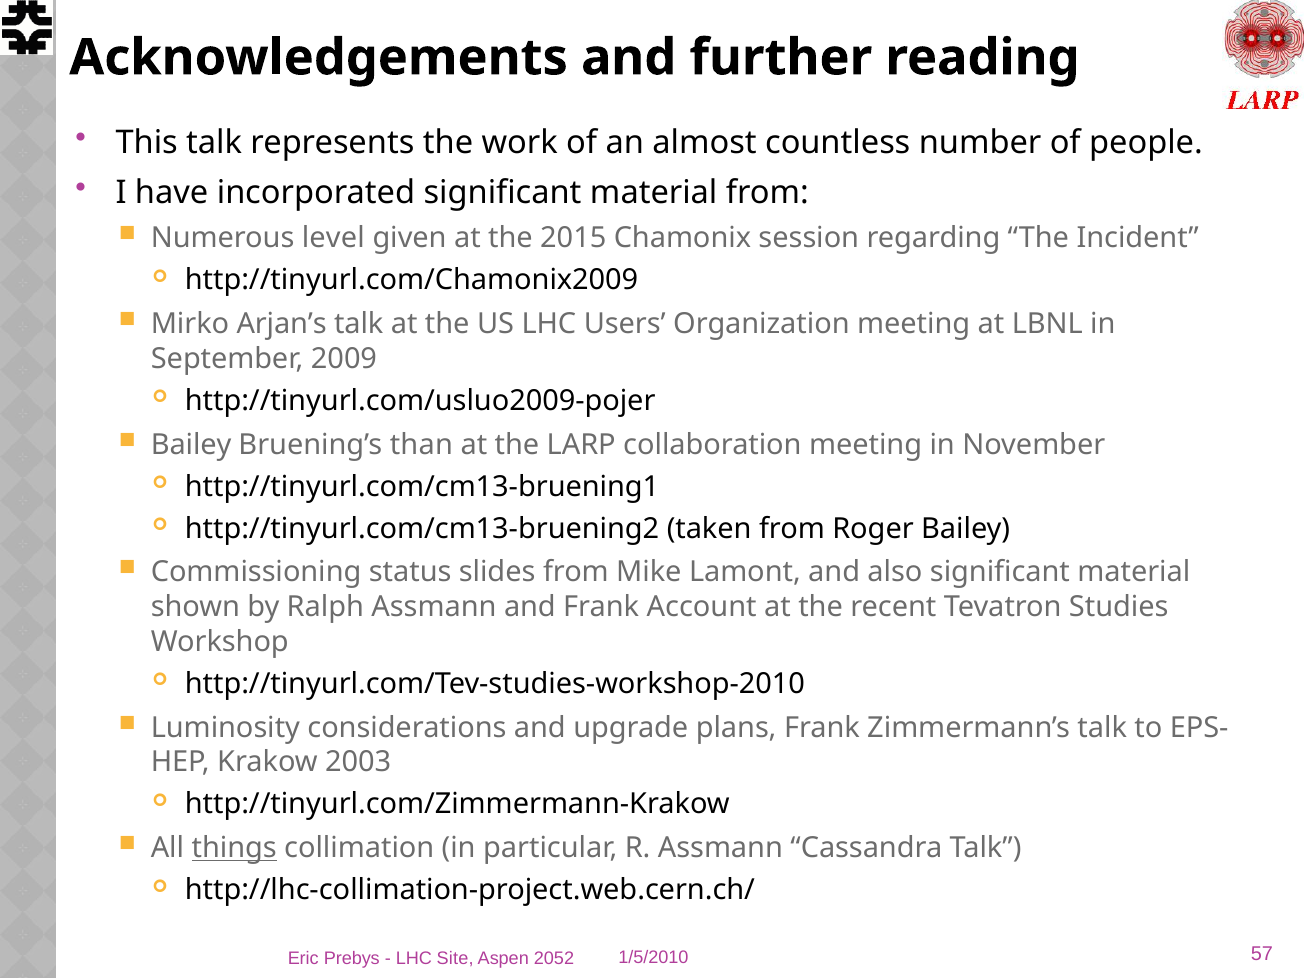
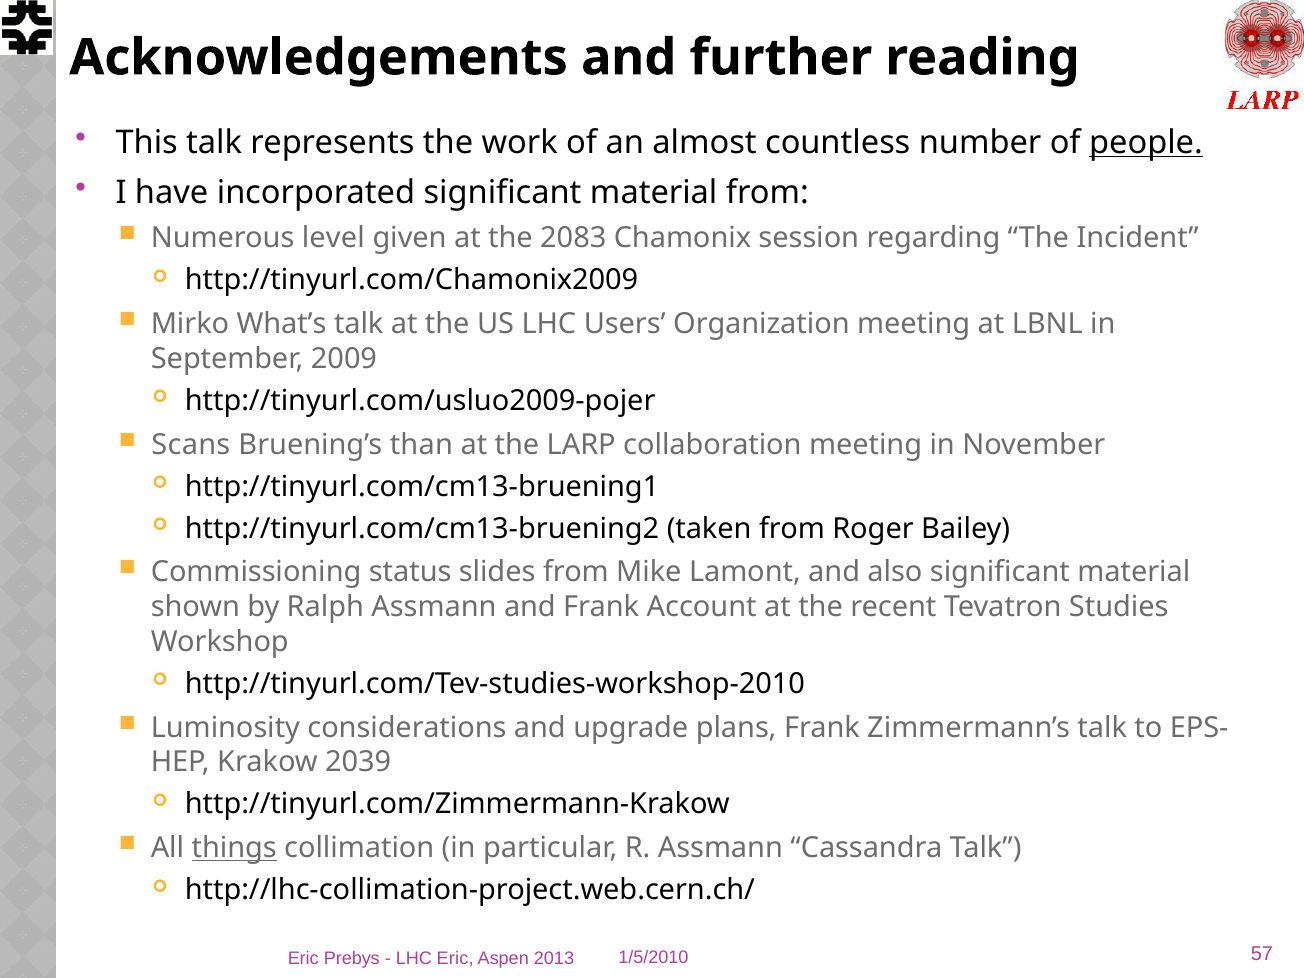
people underline: none -> present
2015: 2015 -> 2083
Arjan’s: Arjan’s -> What’s
Bailey at (191, 445): Bailey -> Scans
2003: 2003 -> 2039
LHC Site: Site -> Eric
2052: 2052 -> 2013
